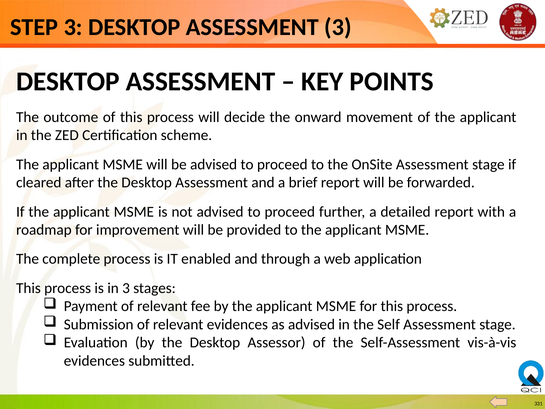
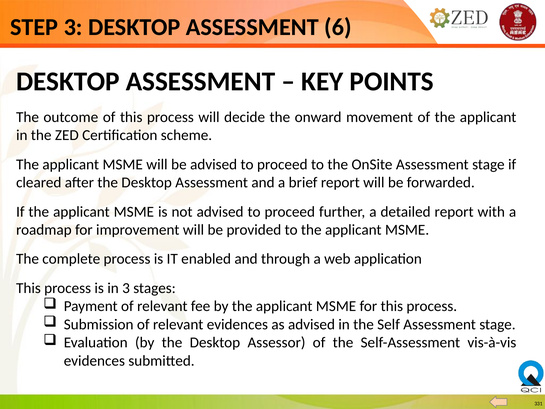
ASSESSMENT 3: 3 -> 6
